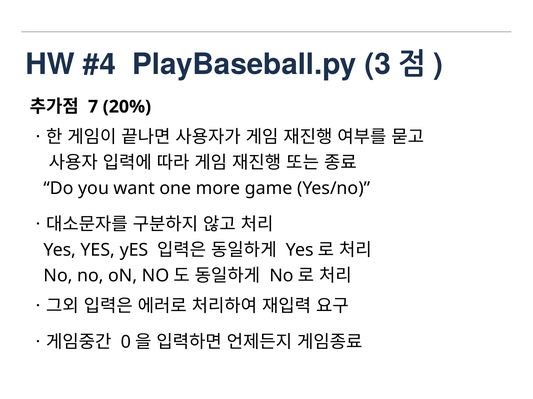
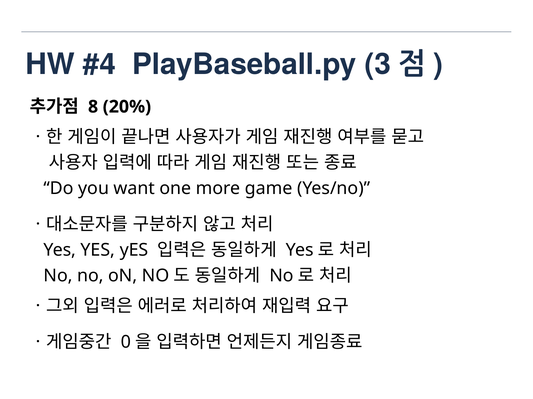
7: 7 -> 8
